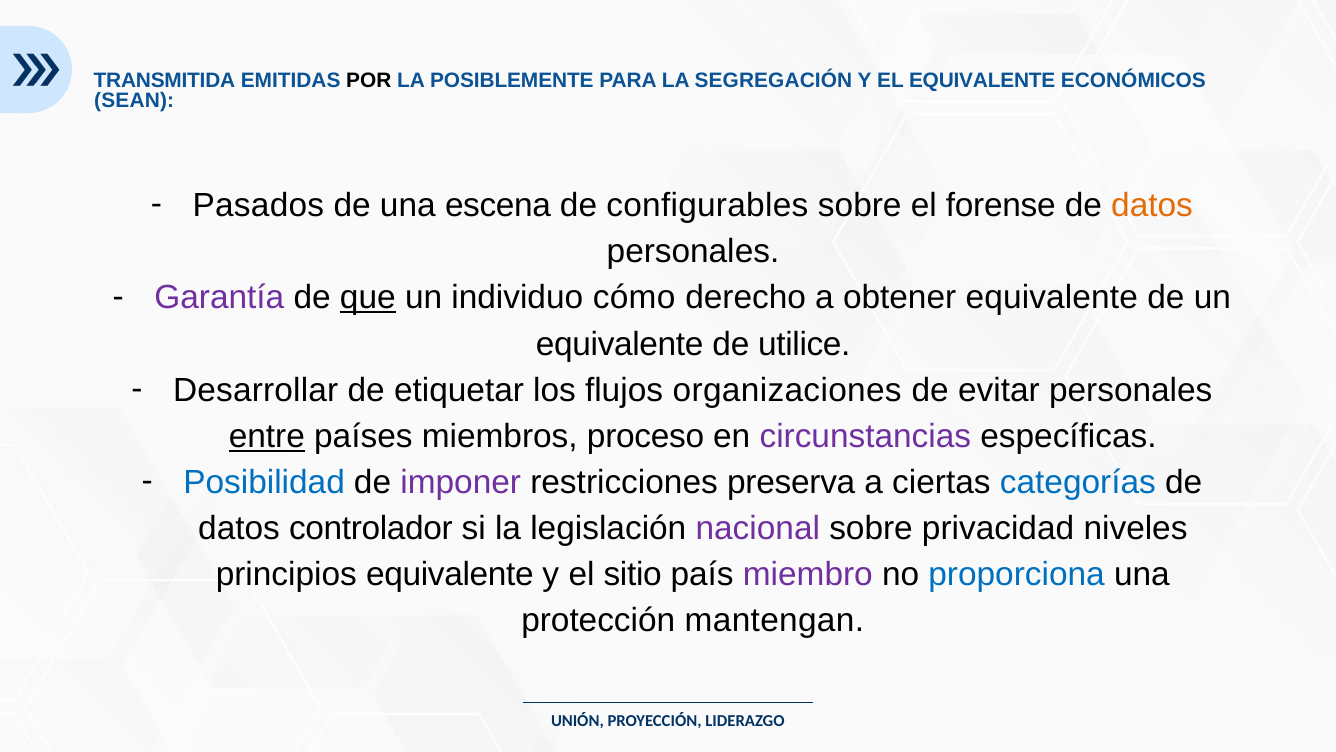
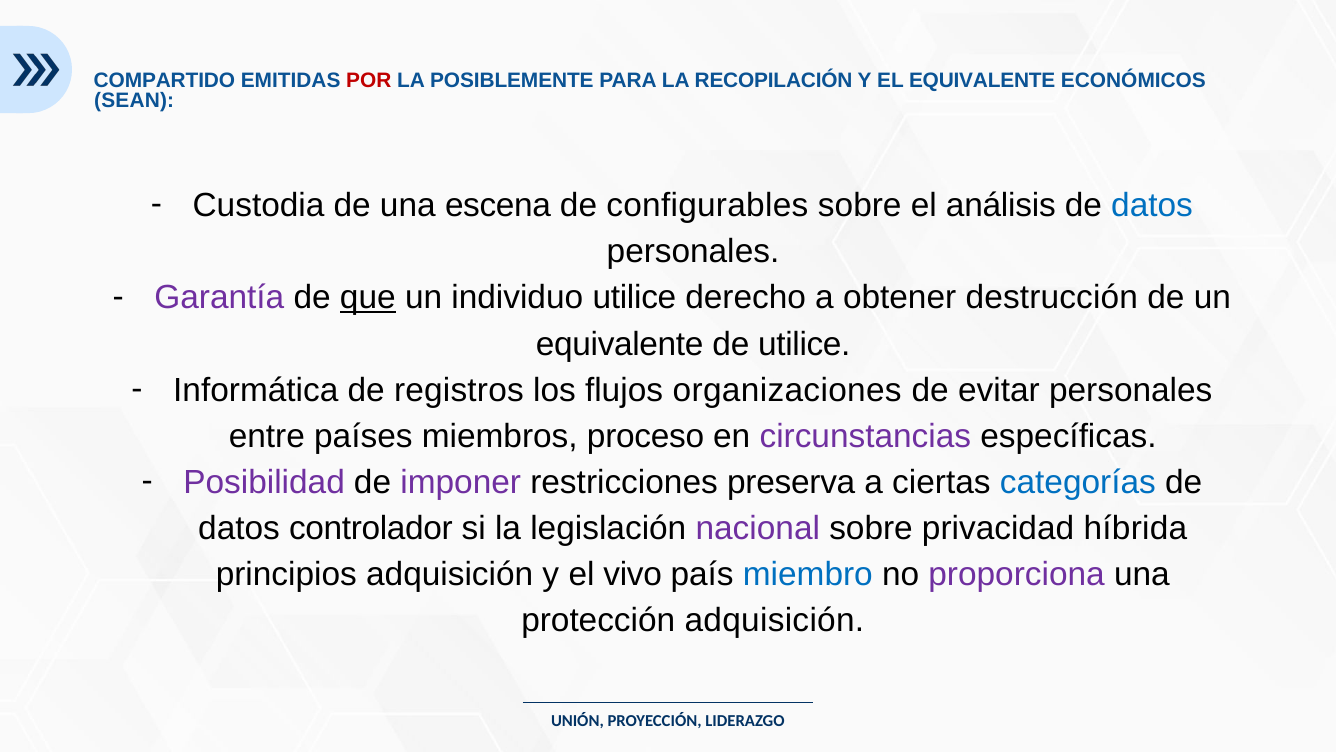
TRANSMITIDA: TRANSMITIDA -> COMPARTIDO
POR colour: black -> red
SEGREGACIÓN: SEGREGACIÓN -> RECOPILACIÓN
Pasados: Pasados -> Custodia
forense: forense -> análisis
datos at (1152, 206) colour: orange -> blue
individuo cómo: cómo -> utilice
obtener equivalente: equivalente -> destrucción
Desarrollar: Desarrollar -> Informática
etiquetar: etiquetar -> registros
entre underline: present -> none
Posibilidad colour: blue -> purple
niveles: niveles -> híbrida
principios equivalente: equivalente -> adquisición
sitio: sitio -> vivo
miembro colour: purple -> blue
proporciona colour: blue -> purple
protección mantengan: mantengan -> adquisición
